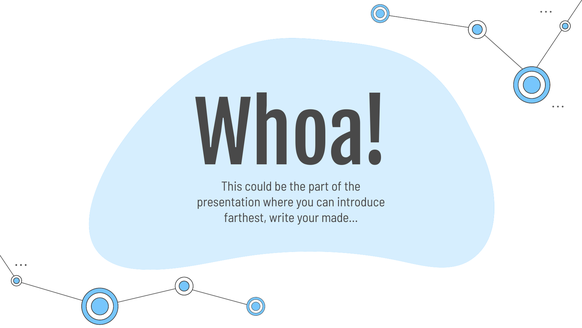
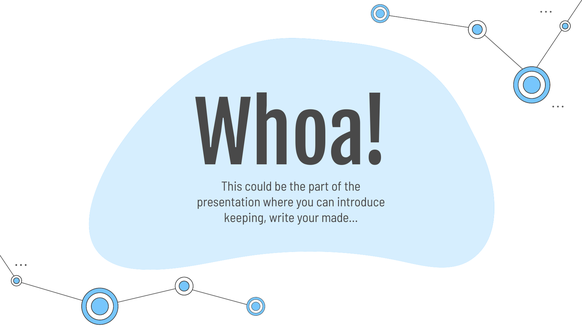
farthest: farthest -> keeping
